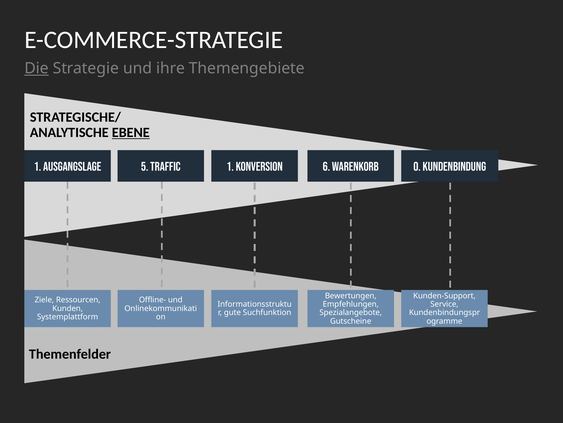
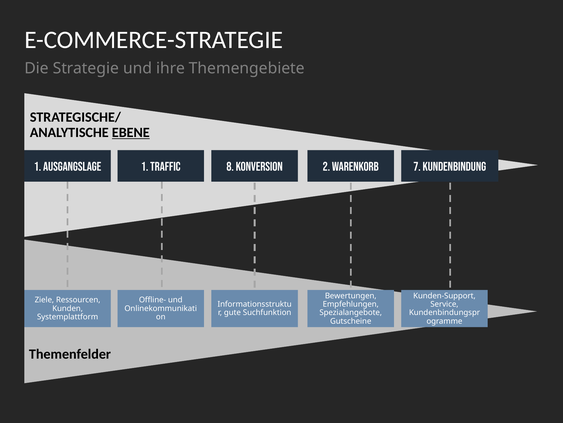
Die underline: present -> none
Ausgangslage 5: 5 -> 1
Traffic 1: 1 -> 8
6: 6 -> 2
0: 0 -> 7
